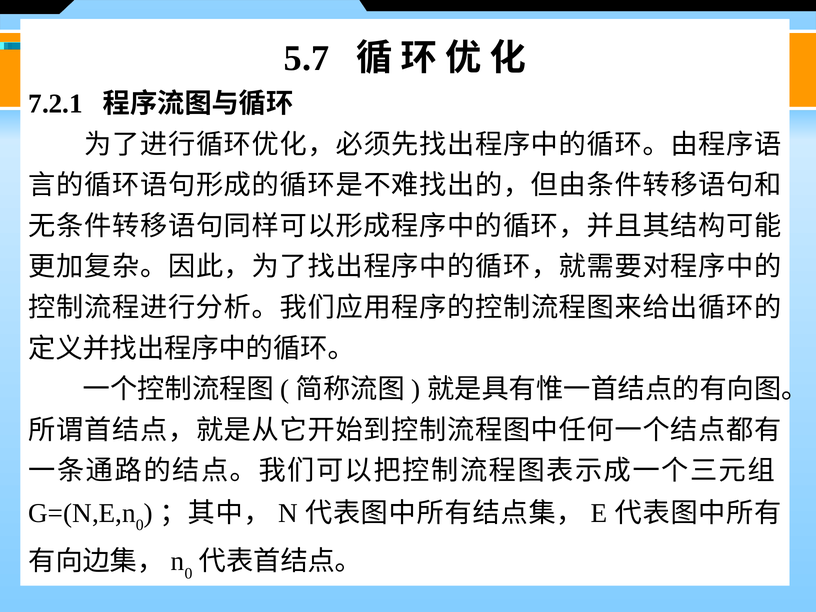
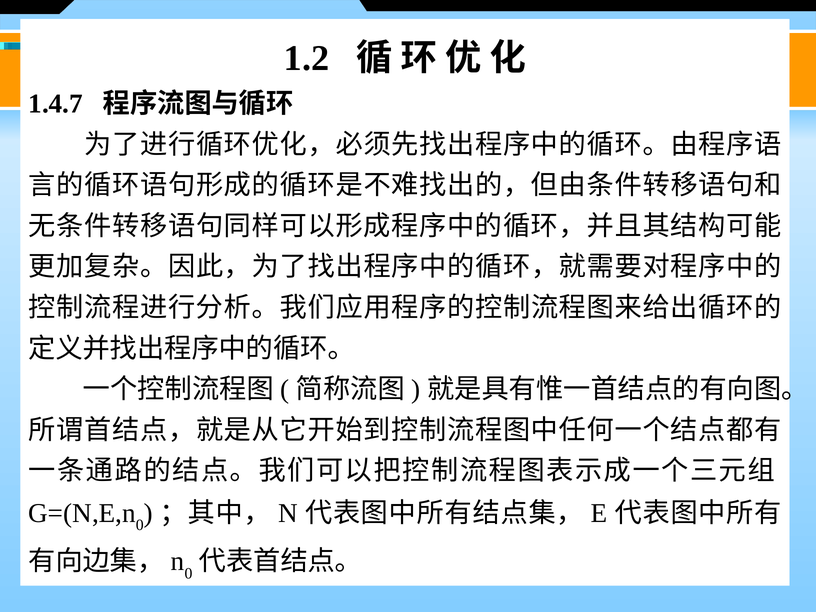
5.7: 5.7 -> 1.2
7.2.1: 7.2.1 -> 1.4.7
